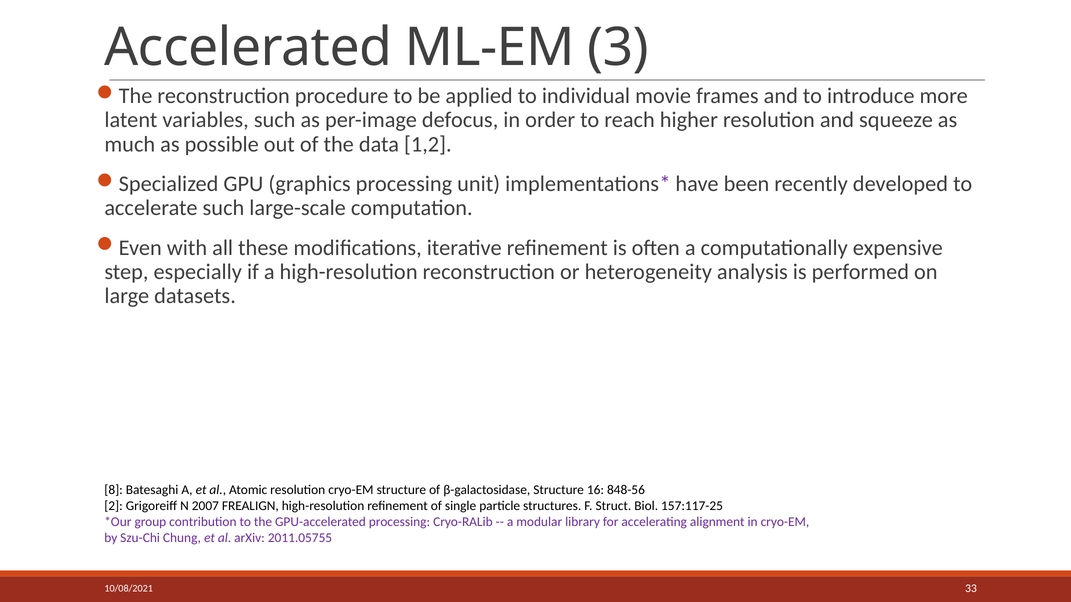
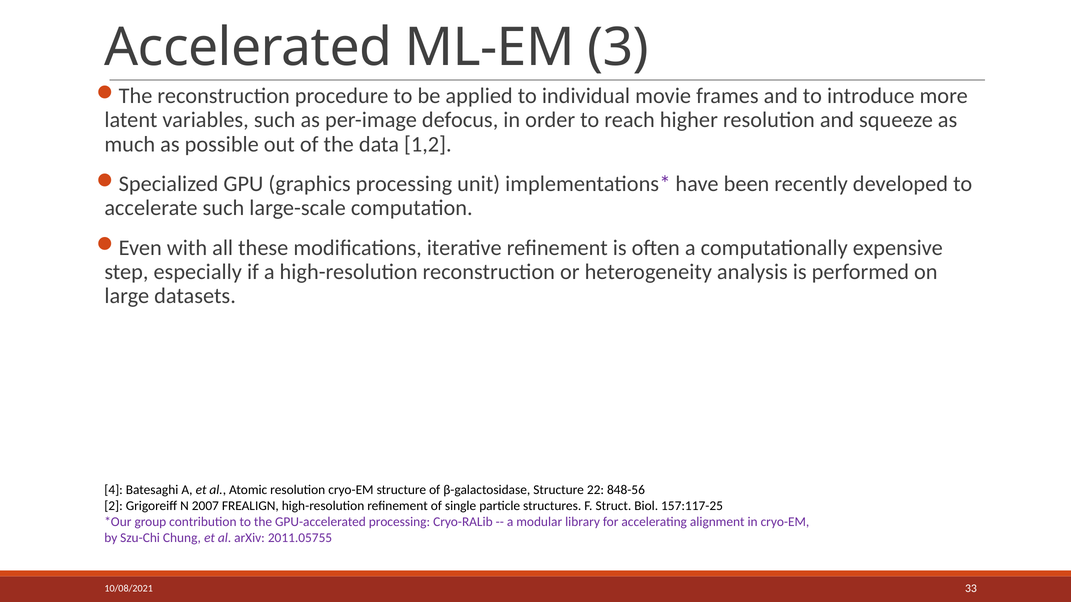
8: 8 -> 4
16: 16 -> 22
